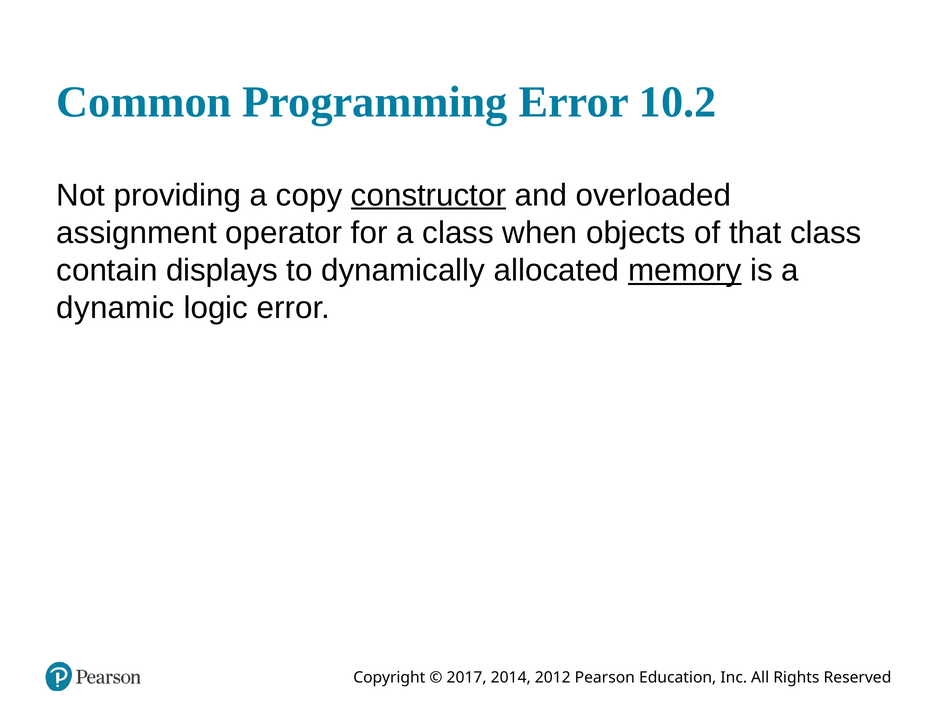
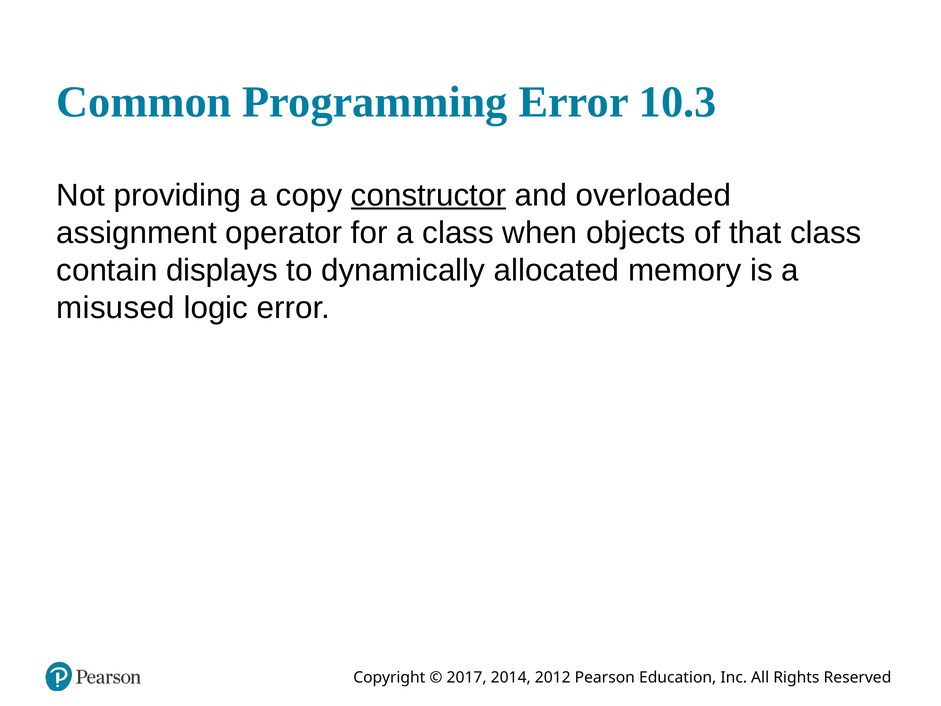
10.2: 10.2 -> 10.3
memory underline: present -> none
dynamic: dynamic -> misused
